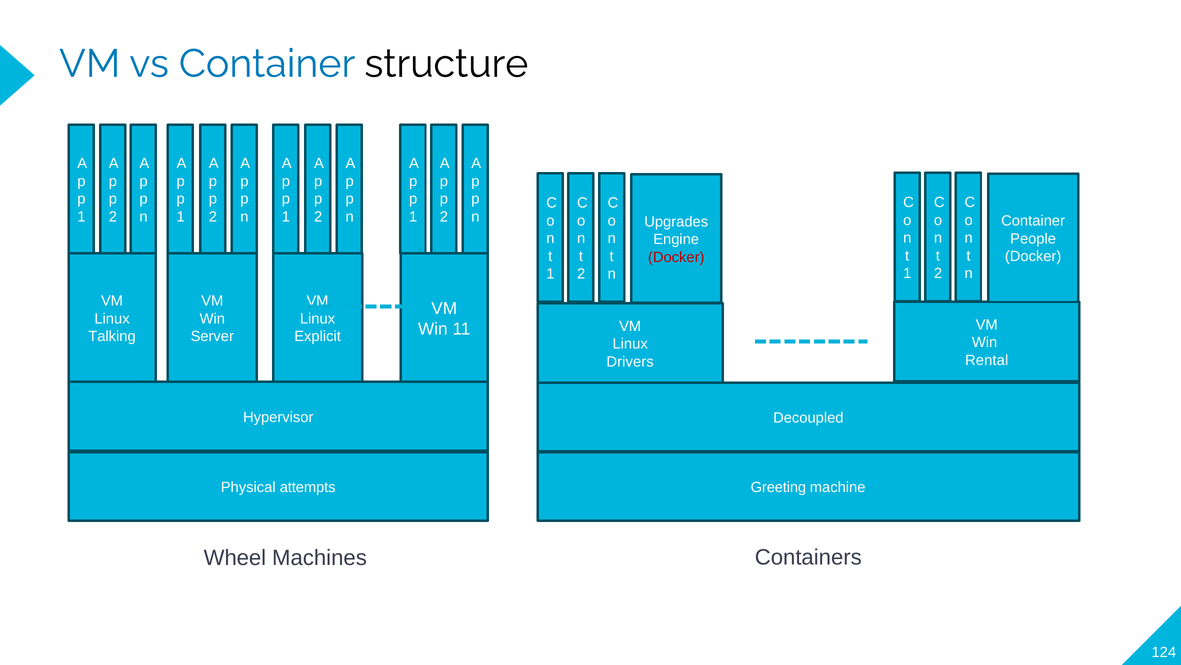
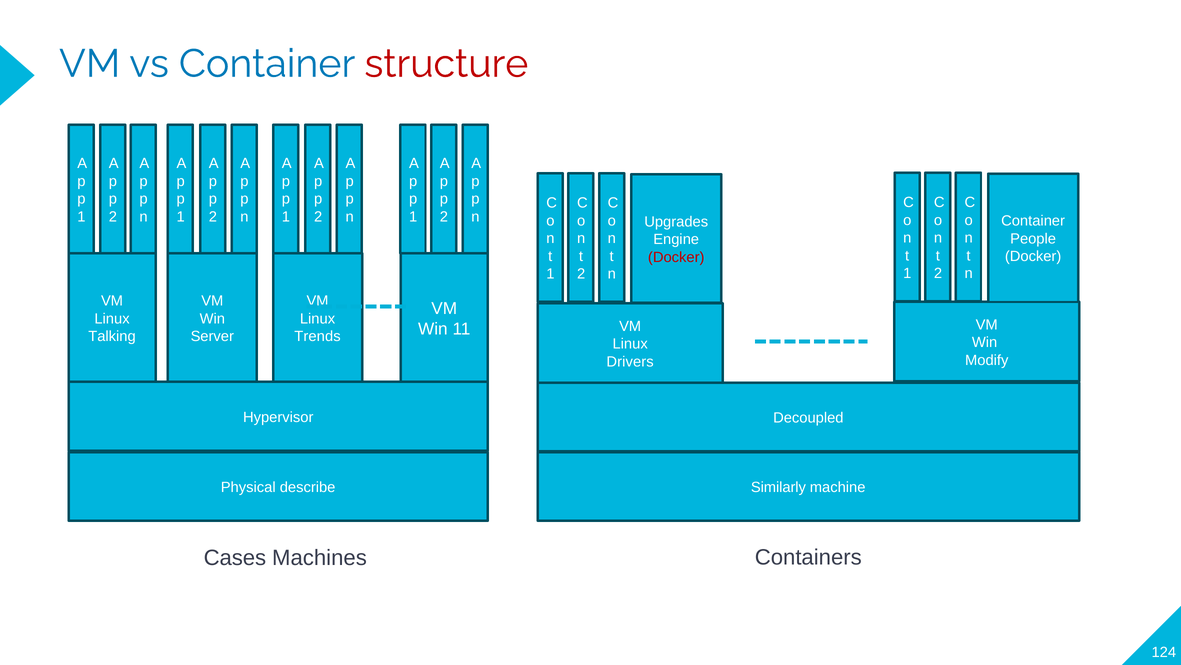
structure colour: black -> red
Explicit: Explicit -> Trends
Rental: Rental -> Modify
attempts: attempts -> describe
Greeting: Greeting -> Similarly
Wheel: Wheel -> Cases
